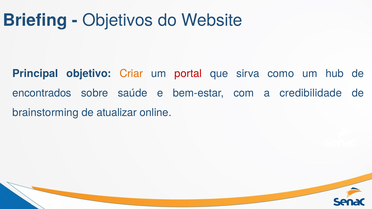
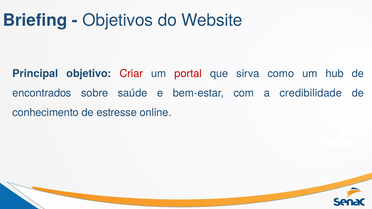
Criar colour: orange -> red
brainstorming: brainstorming -> conhecimento
atualizar: atualizar -> estresse
